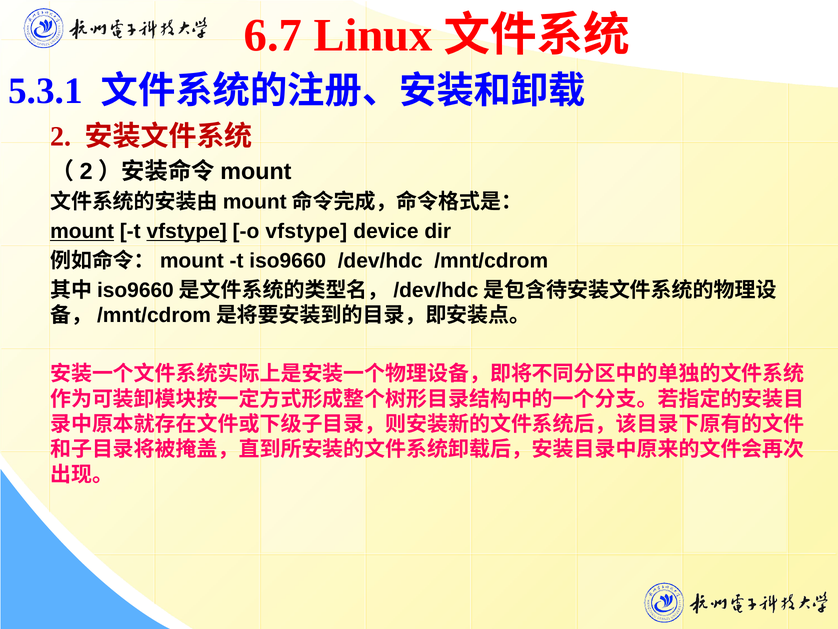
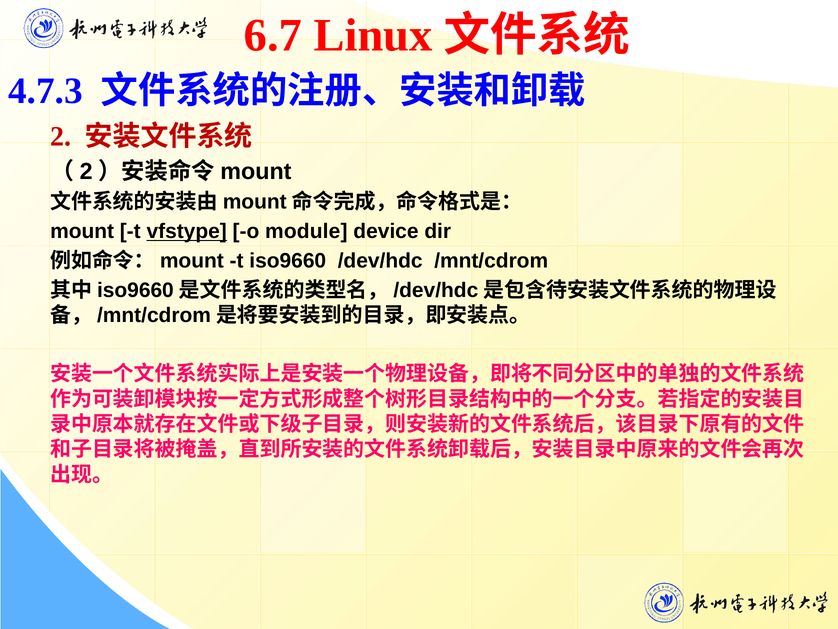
5.3.1: 5.3.1 -> 4.7.3
mount underline: present -> none
o vfstype: vfstype -> module
